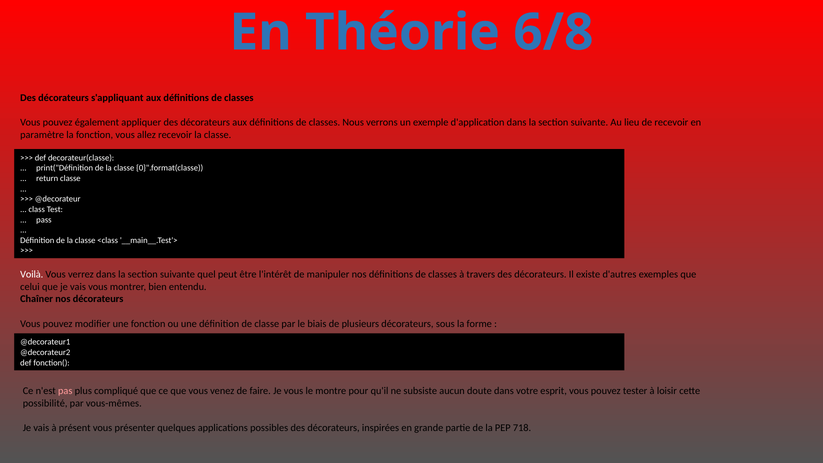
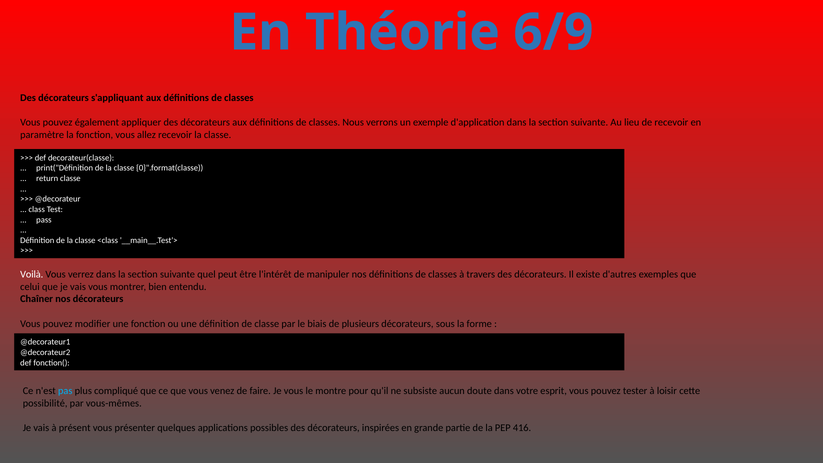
6/8: 6/8 -> 6/9
pas colour: pink -> light blue
718: 718 -> 416
